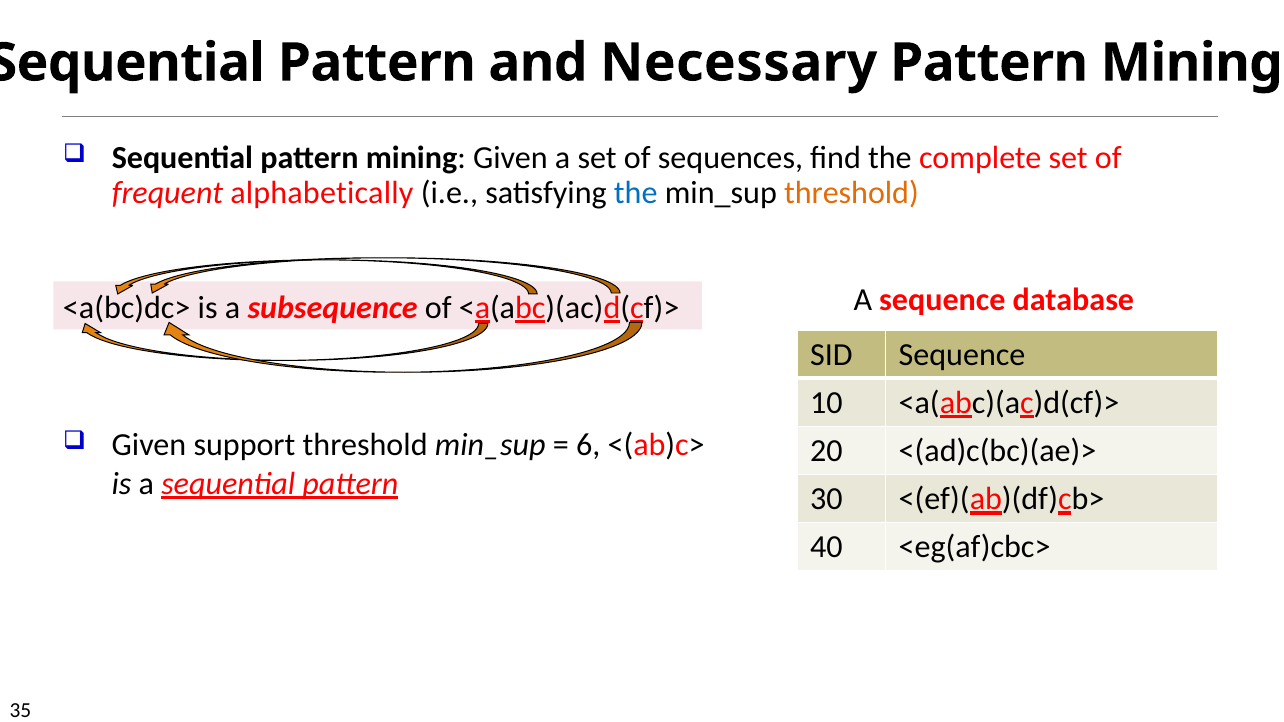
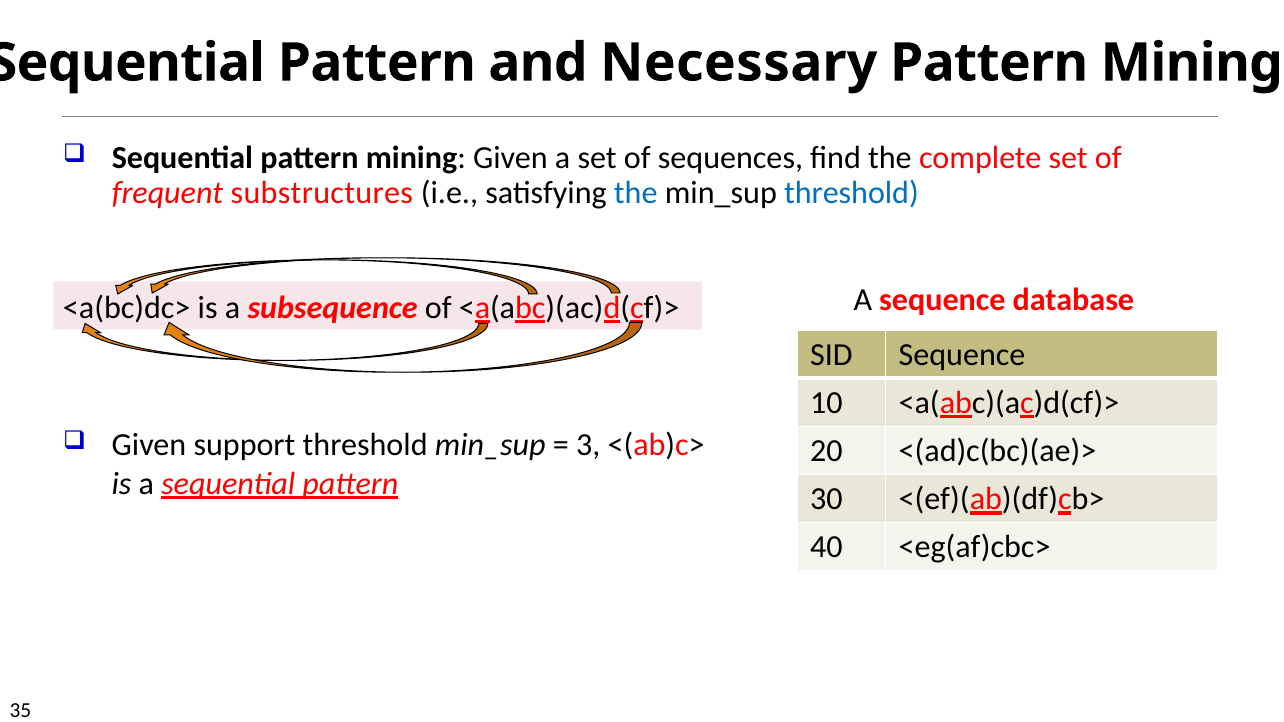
alphabetically: alphabetically -> substructures
threshold at (851, 193) colour: orange -> blue
6: 6 -> 3
